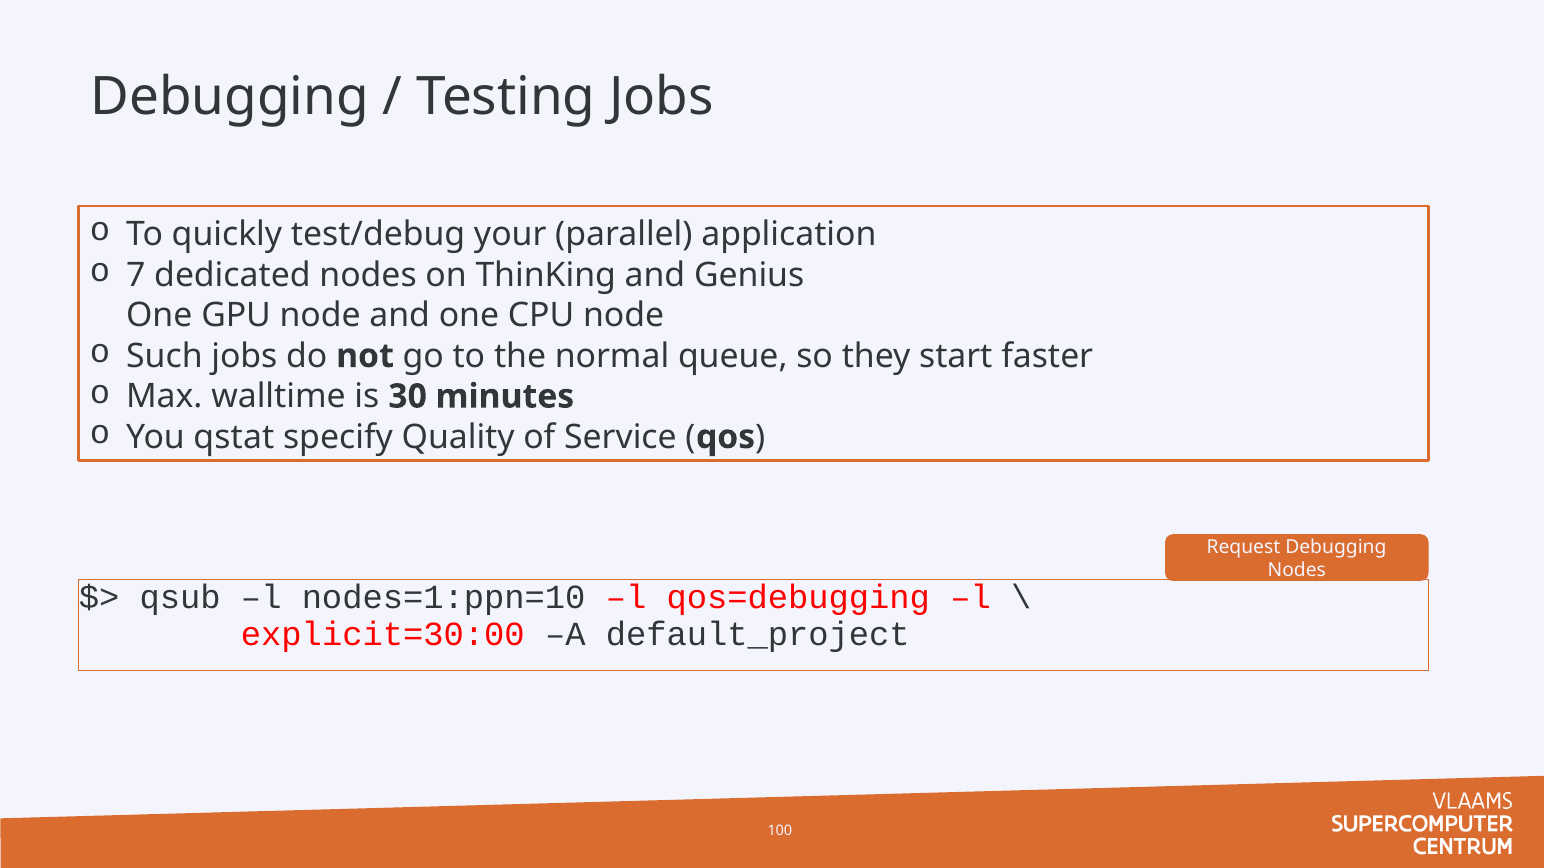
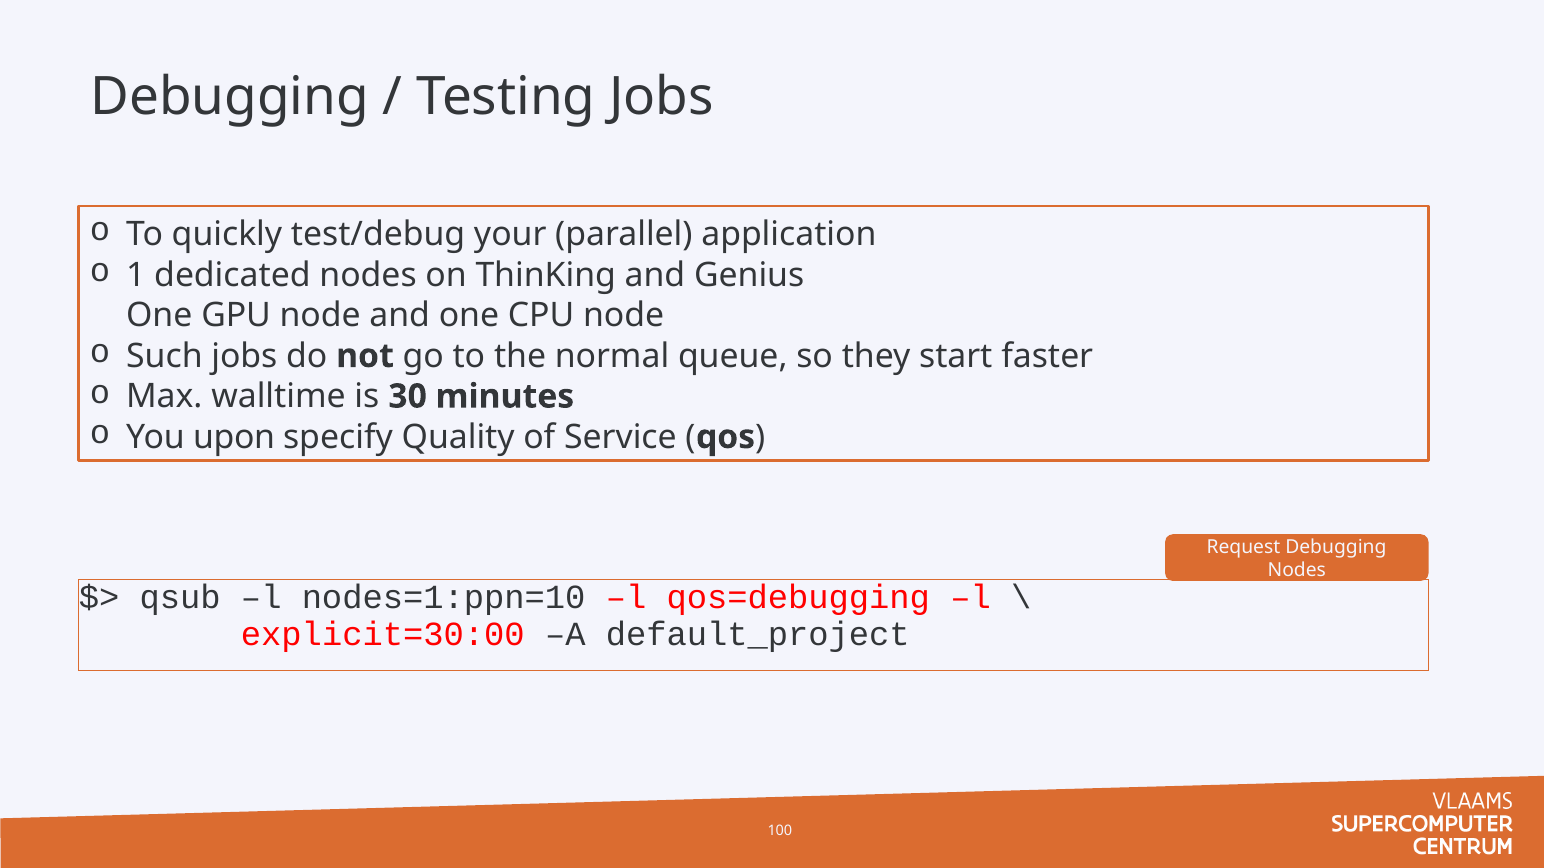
7: 7 -> 1
qstat: qstat -> upon
